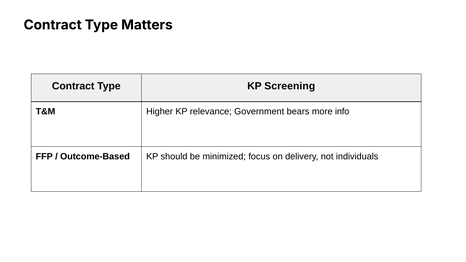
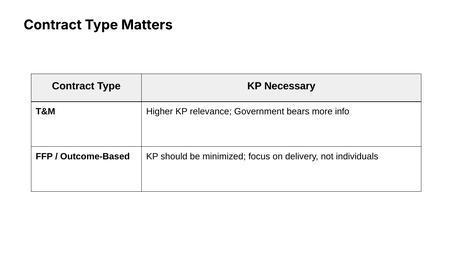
Screening: Screening -> Necessary
